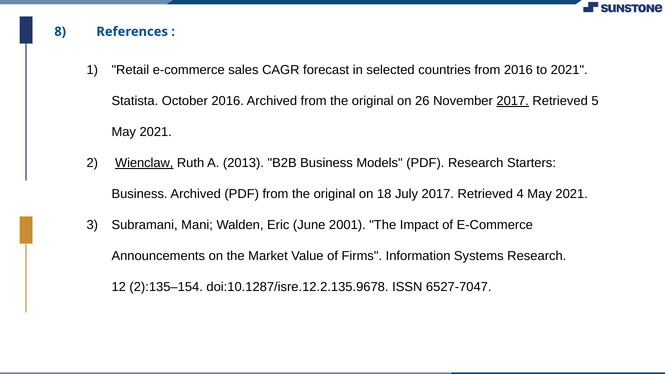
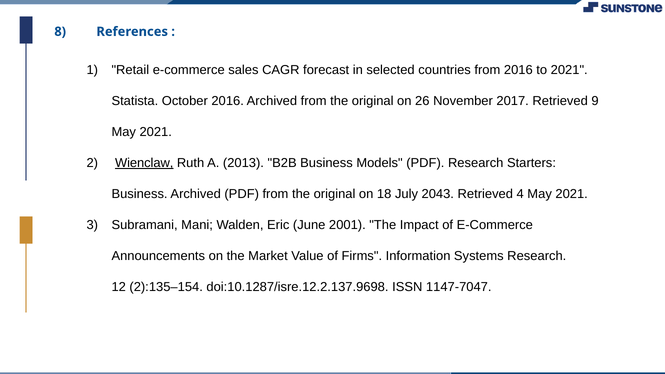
2017 at (513, 101) underline: present -> none
5: 5 -> 9
July 2017: 2017 -> 2043
doi:10.1287/isre.12.2.135.9678: doi:10.1287/isre.12.2.135.9678 -> doi:10.1287/isre.12.2.137.9698
6527-7047: 6527-7047 -> 1147-7047
